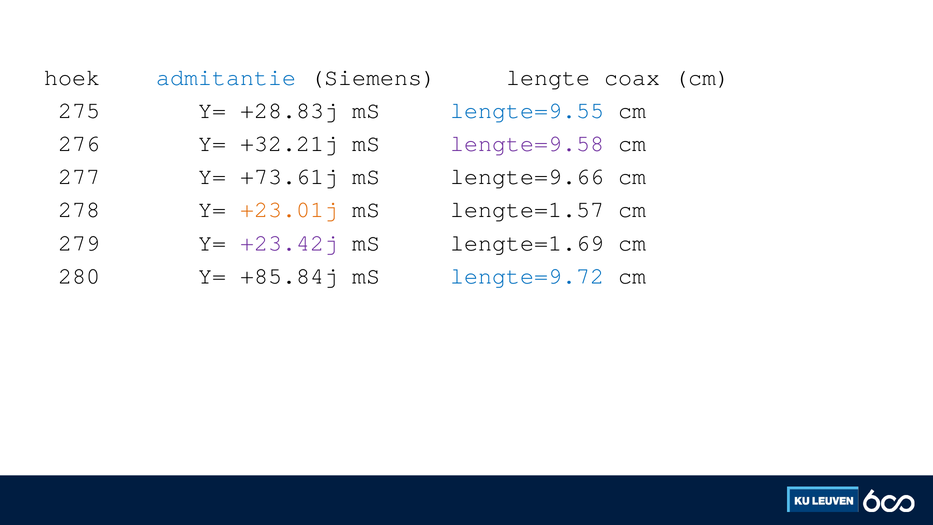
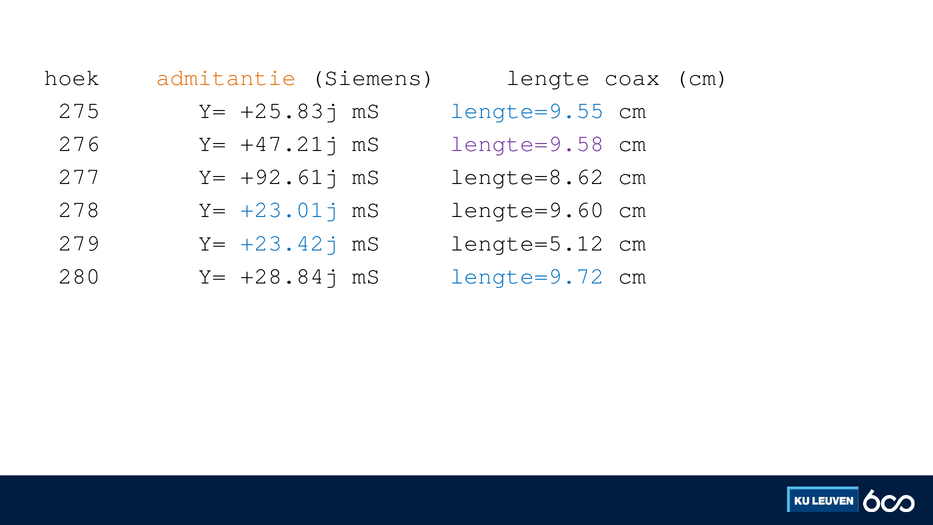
admitantie colour: blue -> orange
+28.83j: +28.83j -> +25.83j
+32.21j: +32.21j -> +47.21j
+73.61j: +73.61j -> +92.61j
lengte=9.66: lengte=9.66 -> lengte=8.62
+23.01j colour: orange -> blue
lengte=1.57: lengte=1.57 -> lengte=9.60
+23.42j colour: purple -> blue
lengte=1.69: lengte=1.69 -> lengte=5.12
+85.84j: +85.84j -> +28.84j
